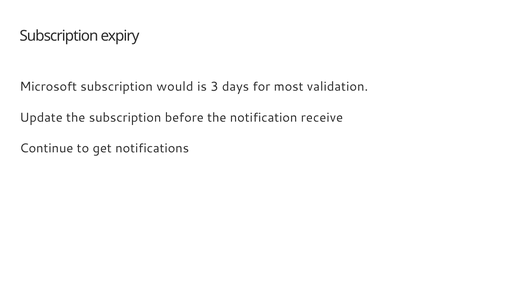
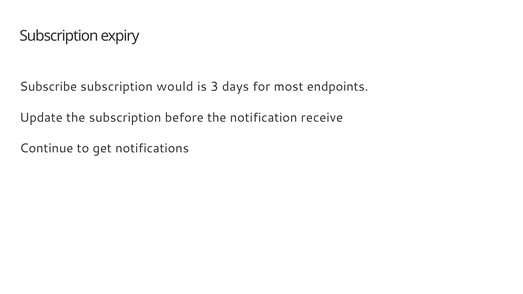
Microsoft: Microsoft -> Subscribe
validation: validation -> endpoints
